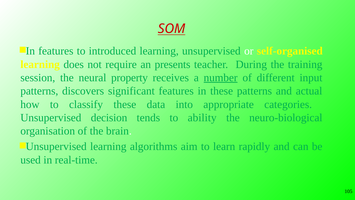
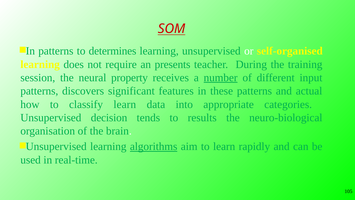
features at (56, 51): features -> patterns
introduced: introduced -> determines
classify these: these -> learn
ability: ability -> results
algorithms underline: none -> present
